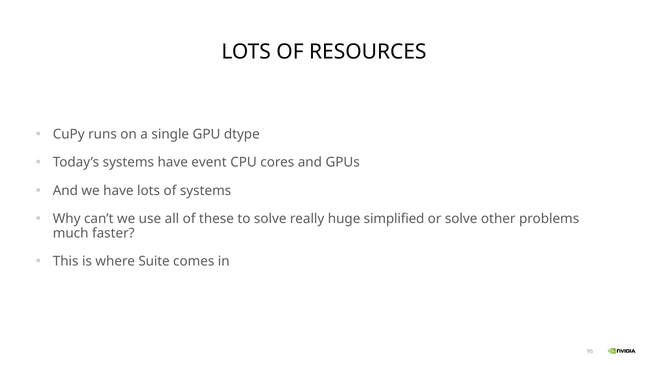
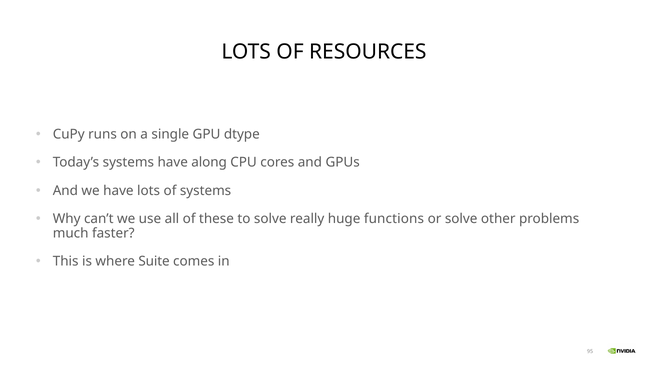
event: event -> along
simplified: simplified -> functions
